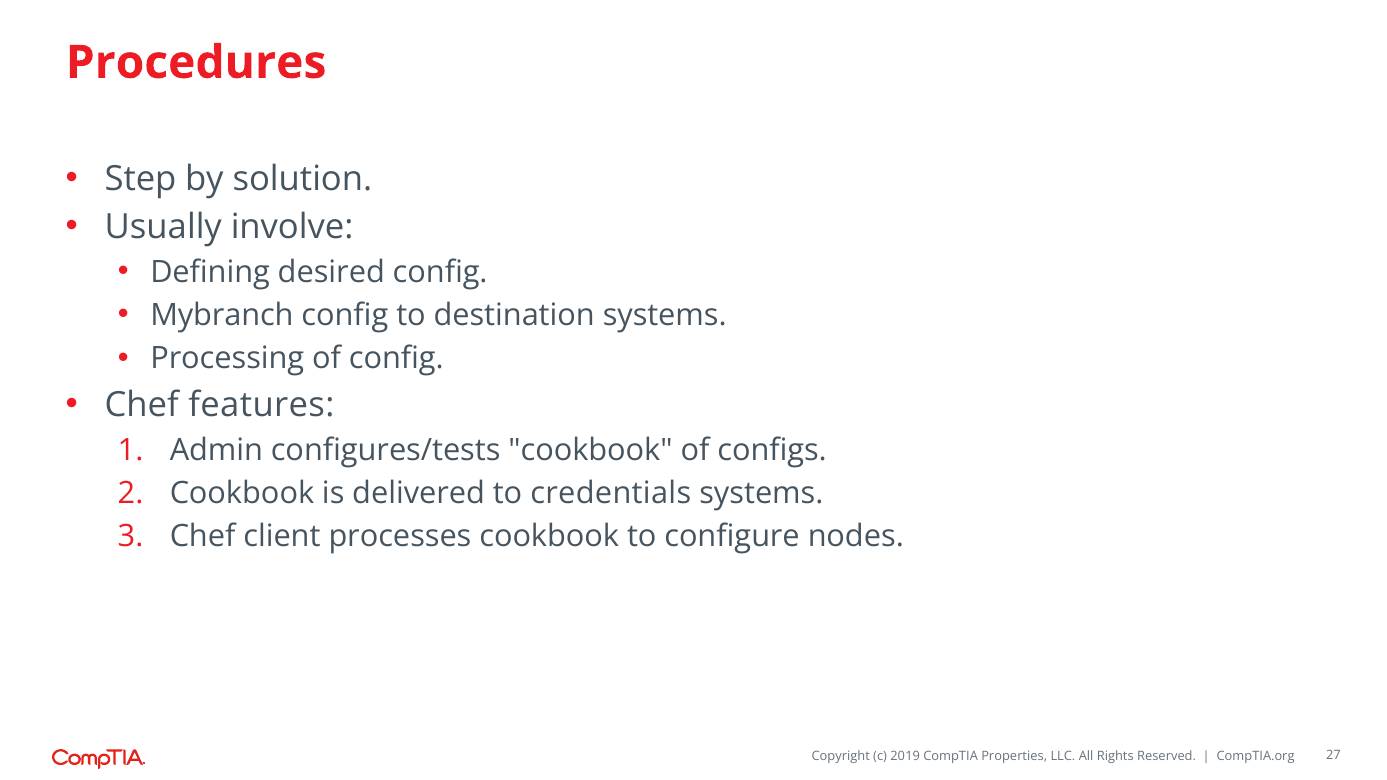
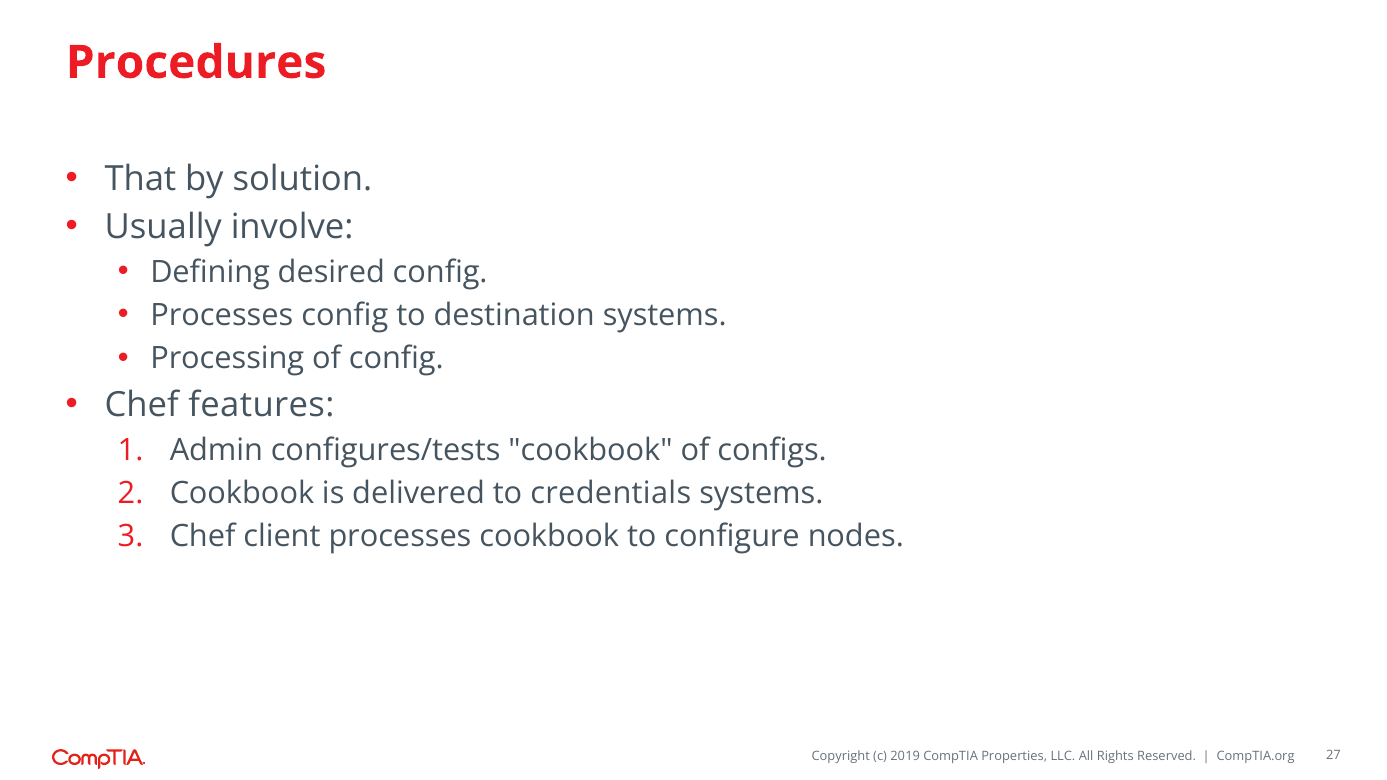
Step: Step -> That
Mybranch at (222, 316): Mybranch -> Processes
